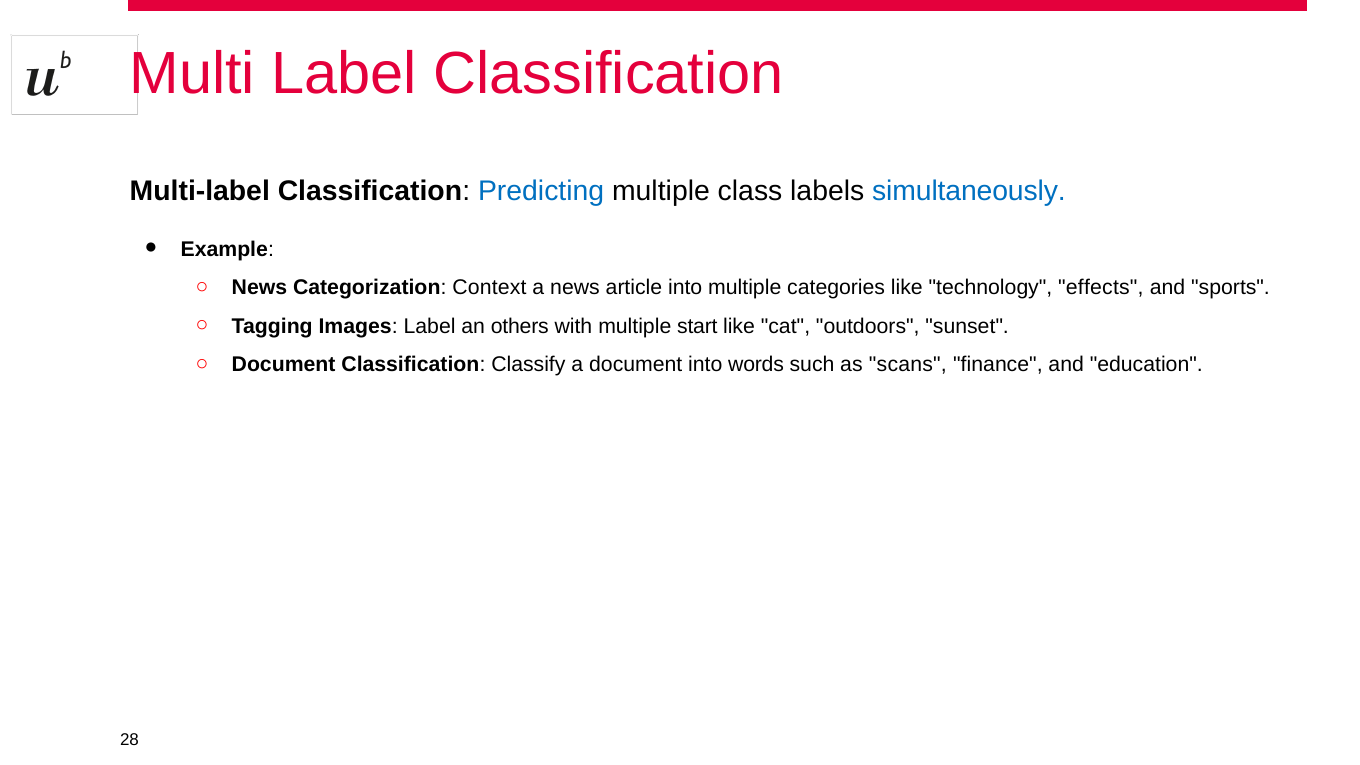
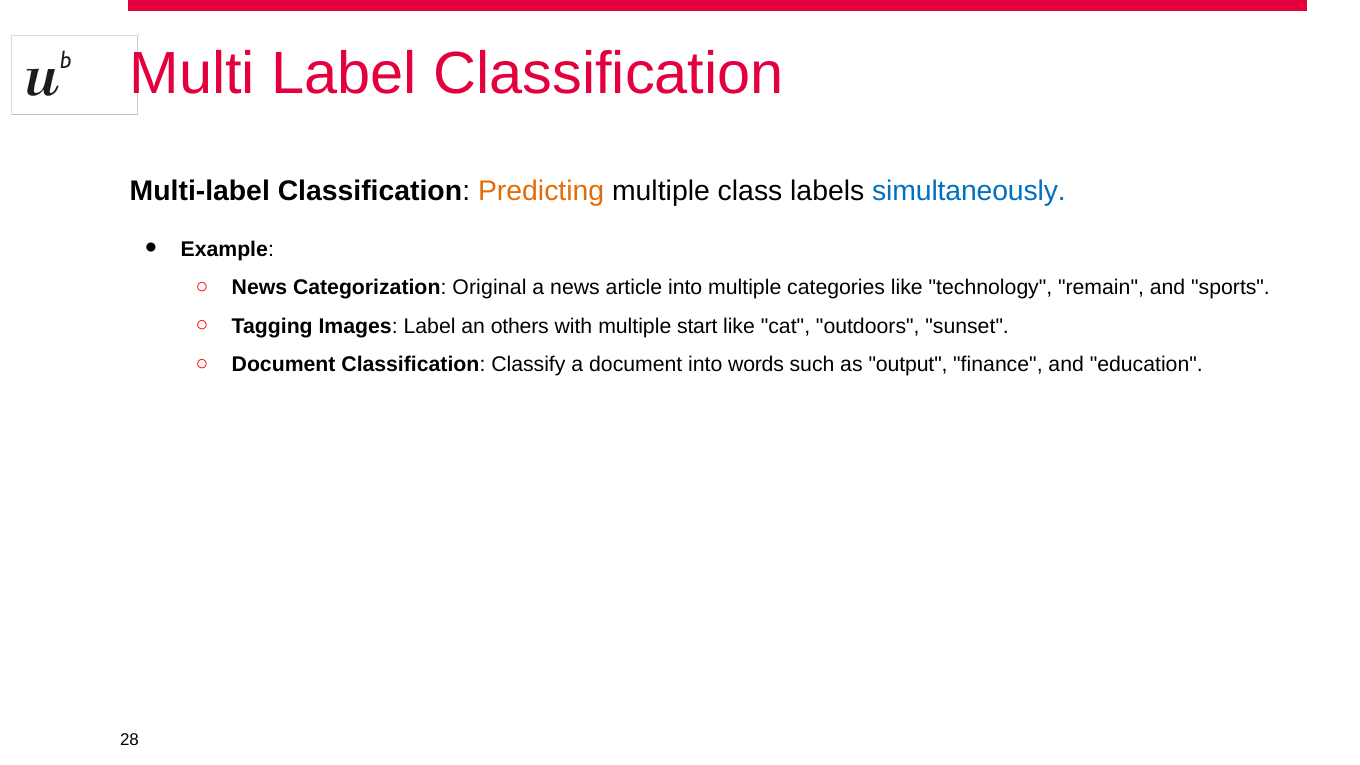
Predicting colour: blue -> orange
Context: Context -> Original
effects: effects -> remain
scans: scans -> output
